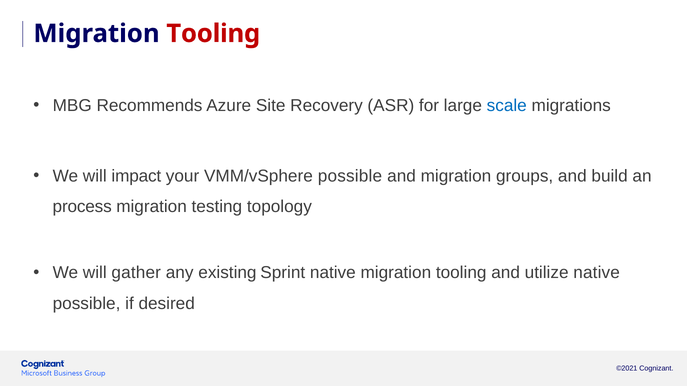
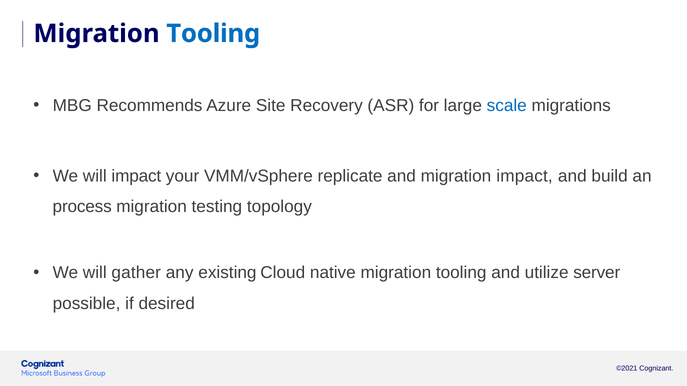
Tooling at (213, 34) colour: red -> blue
VMM/vSphere possible: possible -> replicate
migration groups: groups -> impact
Sprint: Sprint -> Cloud
utilize native: native -> server
